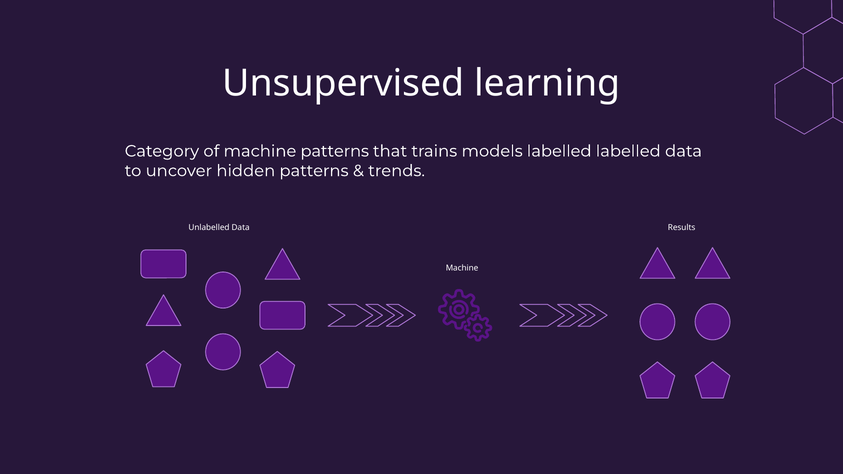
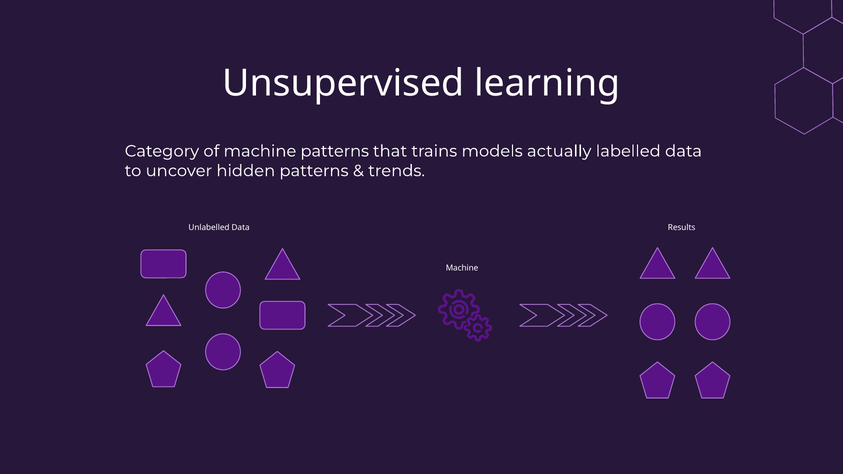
models labelled: labelled -> actually
